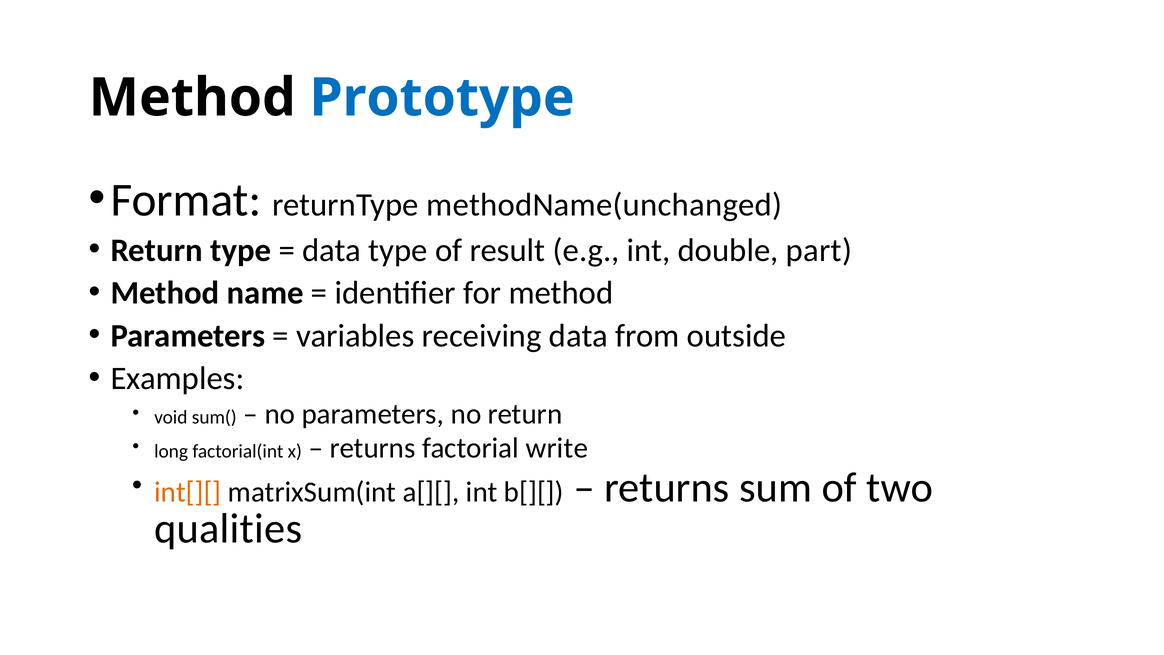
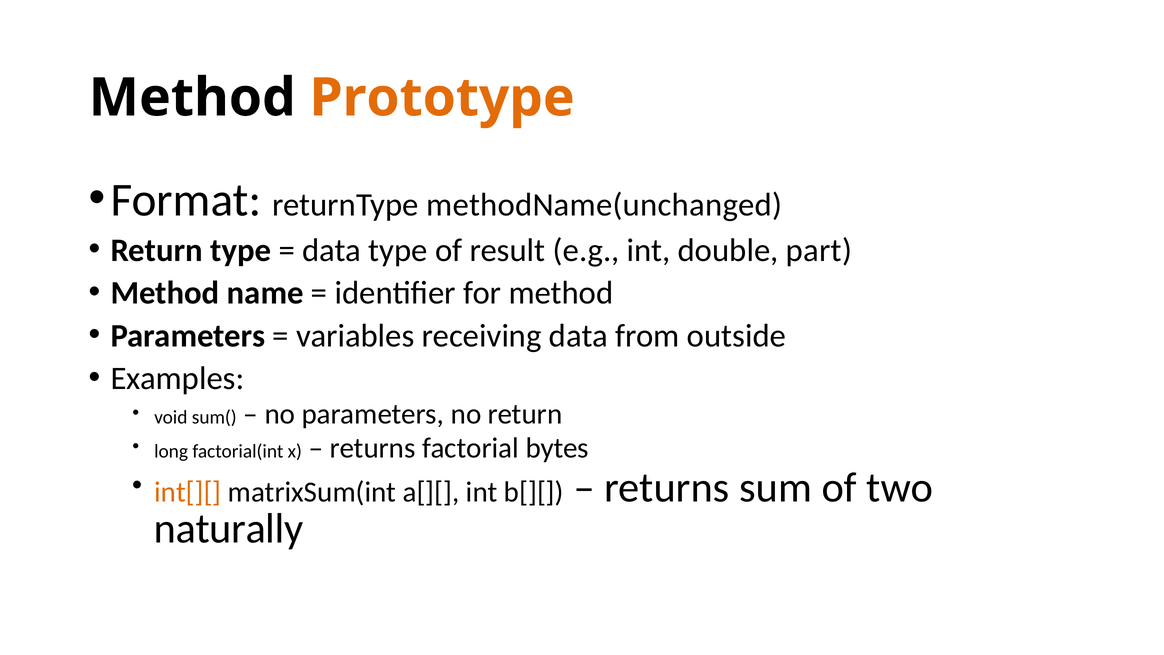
Prototype colour: blue -> orange
write: write -> bytes
qualities: qualities -> naturally
